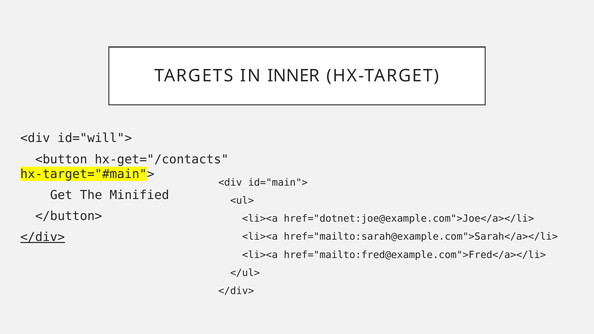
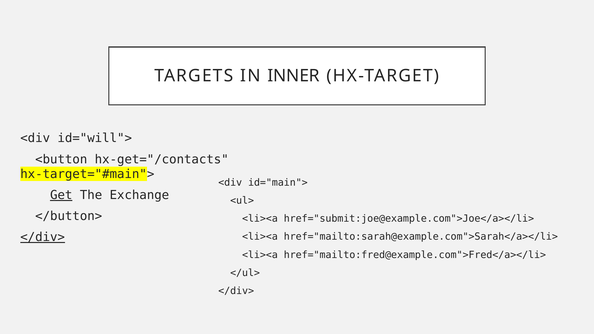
Get underline: none -> present
Minified: Minified -> Exchange
href="dotnet:joe@example.com">Joe</a></li>: href="dotnet:joe@example.com">Joe</a></li> -> href="submit:joe@example.com">Joe</a></li>
